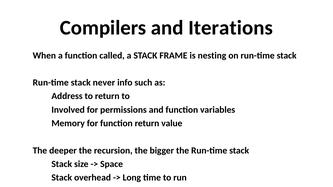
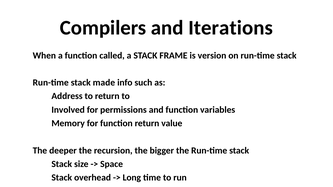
nesting: nesting -> version
never: never -> made
